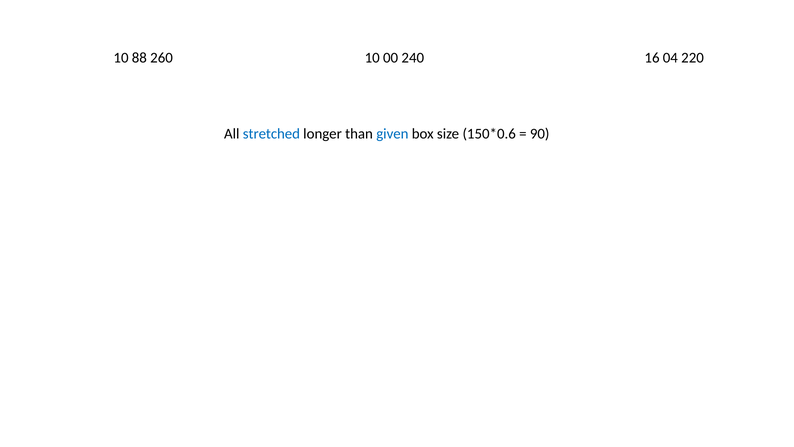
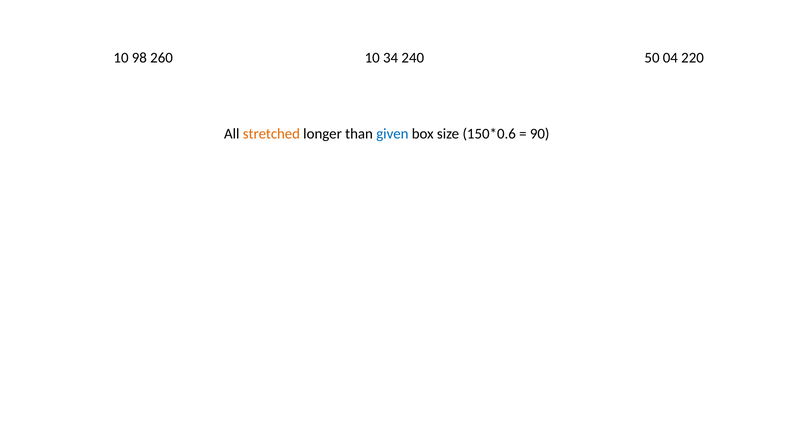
88: 88 -> 98
00: 00 -> 34
16: 16 -> 50
stretched colour: blue -> orange
